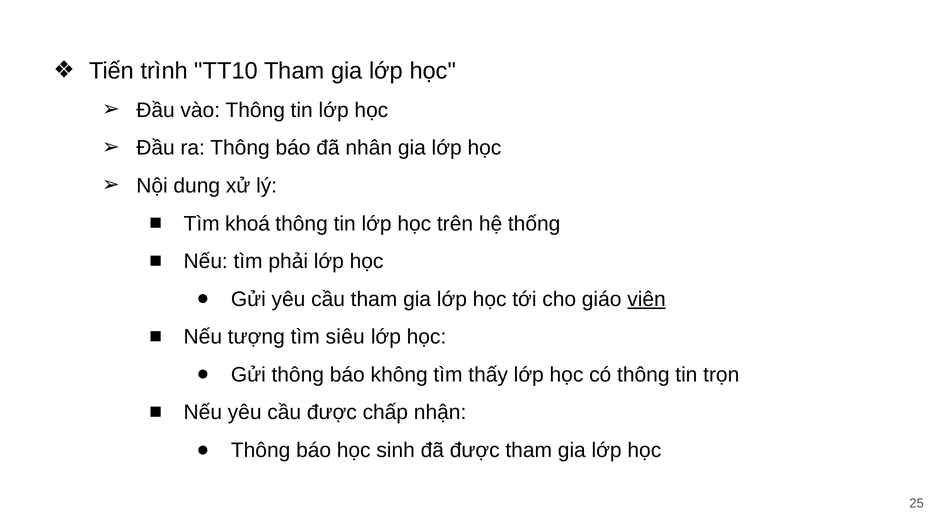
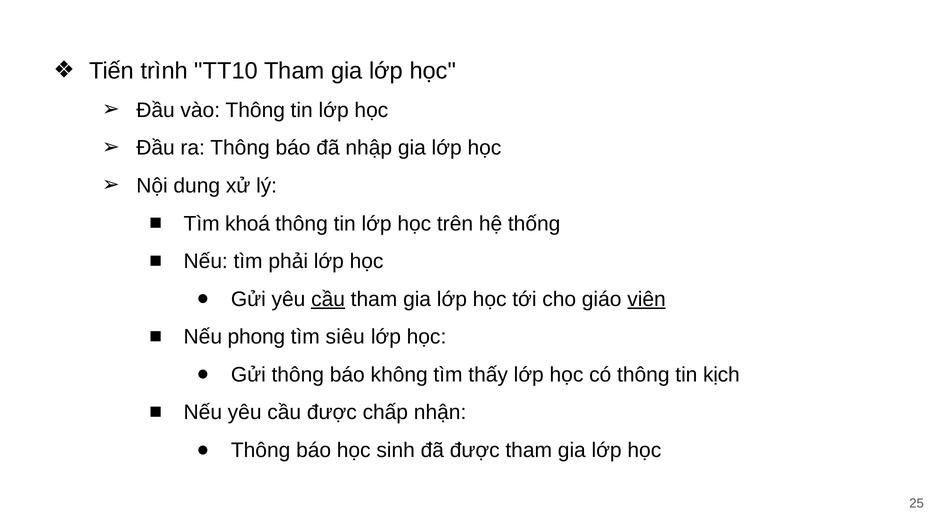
nhân: nhân -> nhập
cầu at (328, 299) underline: none -> present
tượng: tượng -> phong
trọn: trọn -> kịch
